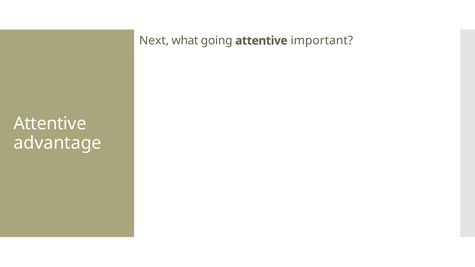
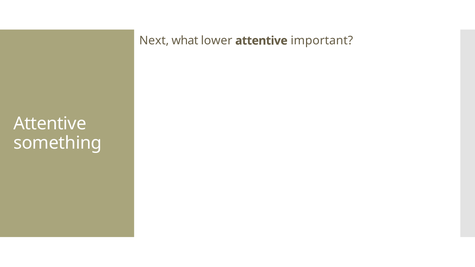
going: going -> lower
advantage: advantage -> something
